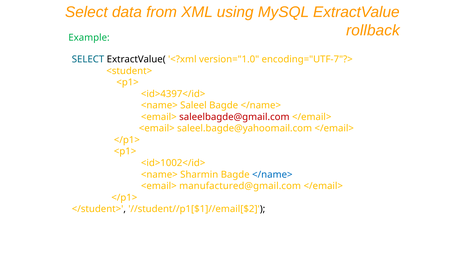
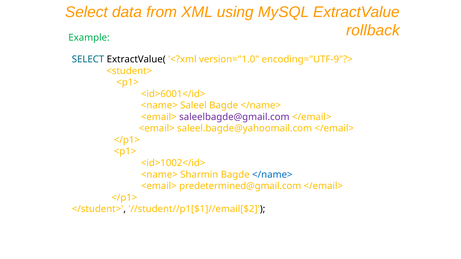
encoding="UTF-7"?>: encoding="UTF-7"?> -> encoding="UTF-9"?>
<id>4397</id>: <id>4397</id> -> <id>6001</id>
saleelbagde@gmail.com colour: red -> purple
manufactured@gmail.com: manufactured@gmail.com -> predetermined@gmail.com
